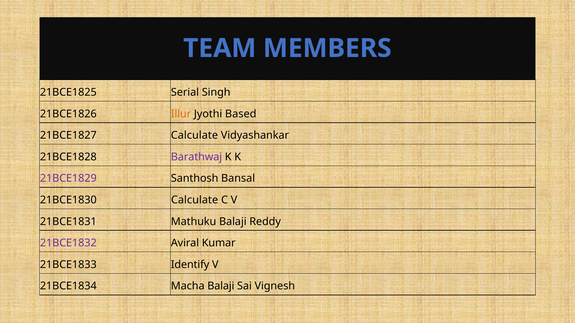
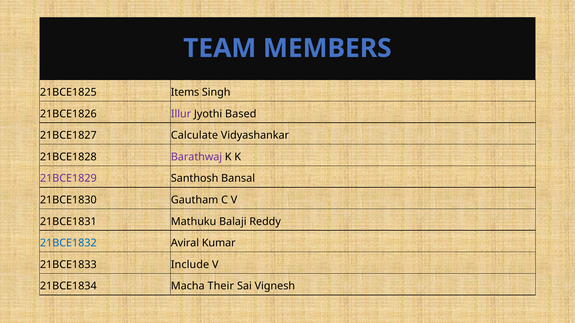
Serial: Serial -> Items
Illur colour: orange -> purple
21BCE1830 Calculate: Calculate -> Gautham
21BCE1832 colour: purple -> blue
Identify: Identify -> Include
Macha Balaji: Balaji -> Their
